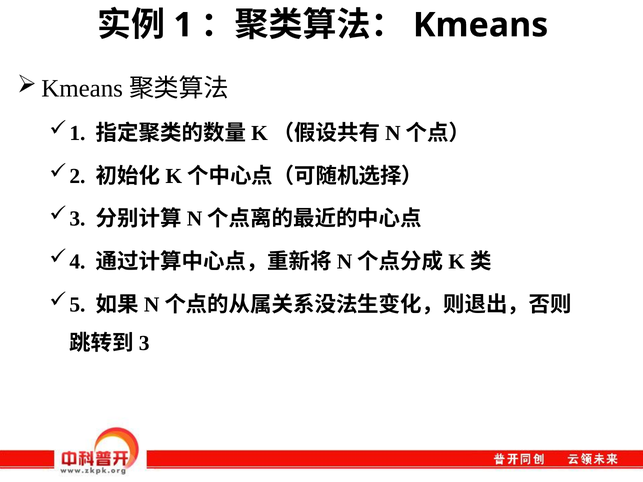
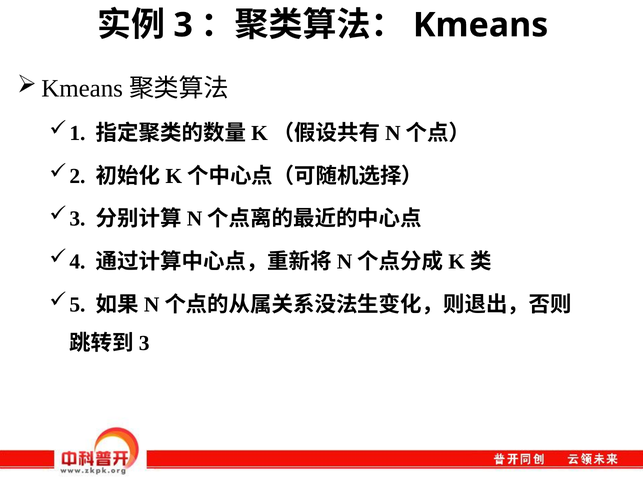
1: 1 -> 3
